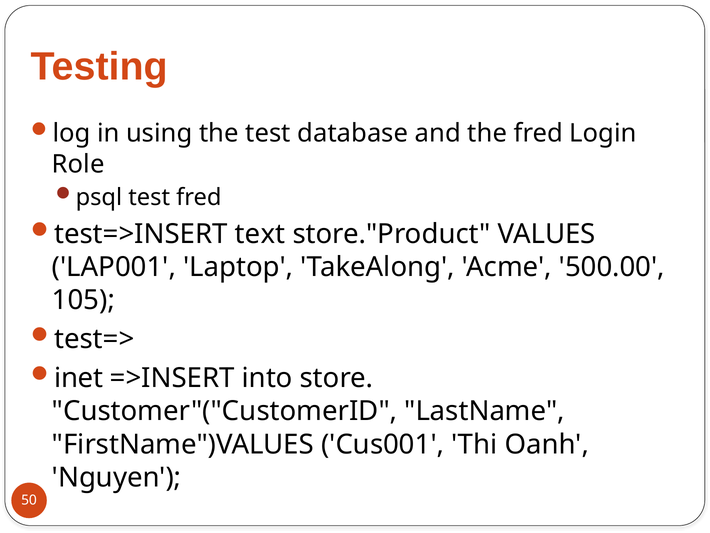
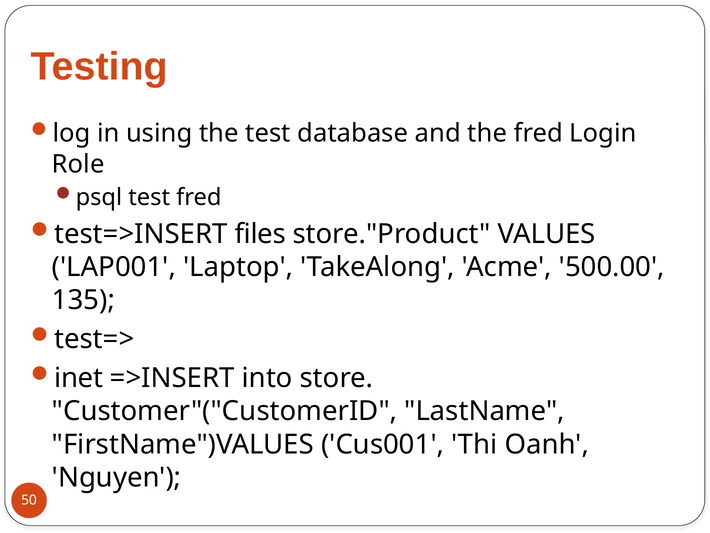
text: text -> files
105: 105 -> 135
